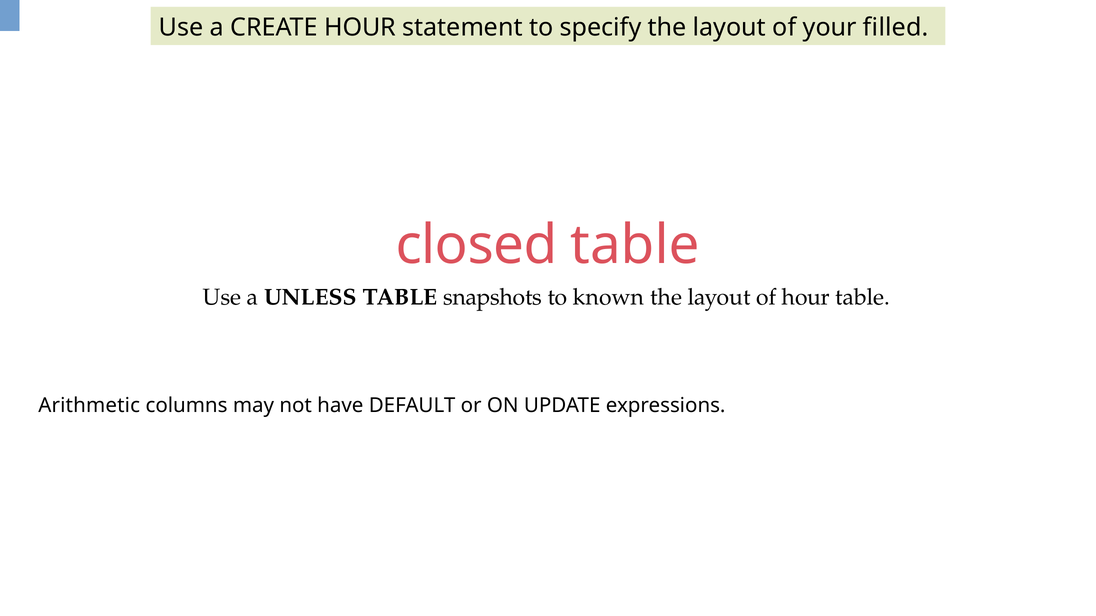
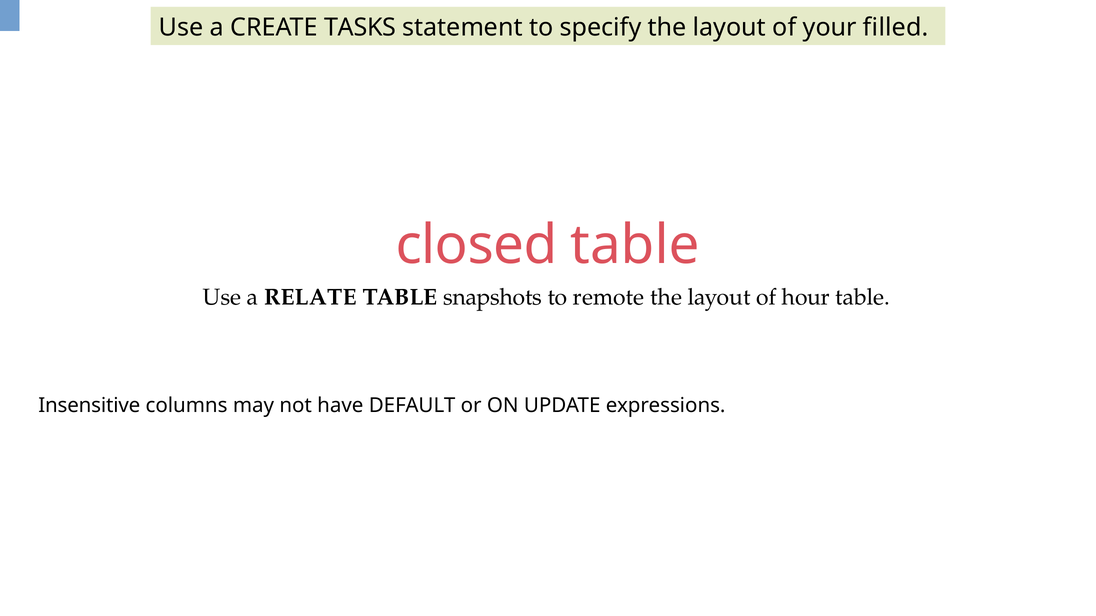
CREATE HOUR: HOUR -> TASKS
UNLESS: UNLESS -> RELATE
known: known -> remote
Arithmetic: Arithmetic -> Insensitive
